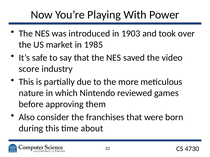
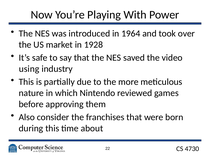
1903: 1903 -> 1964
1985: 1985 -> 1928
score: score -> using
